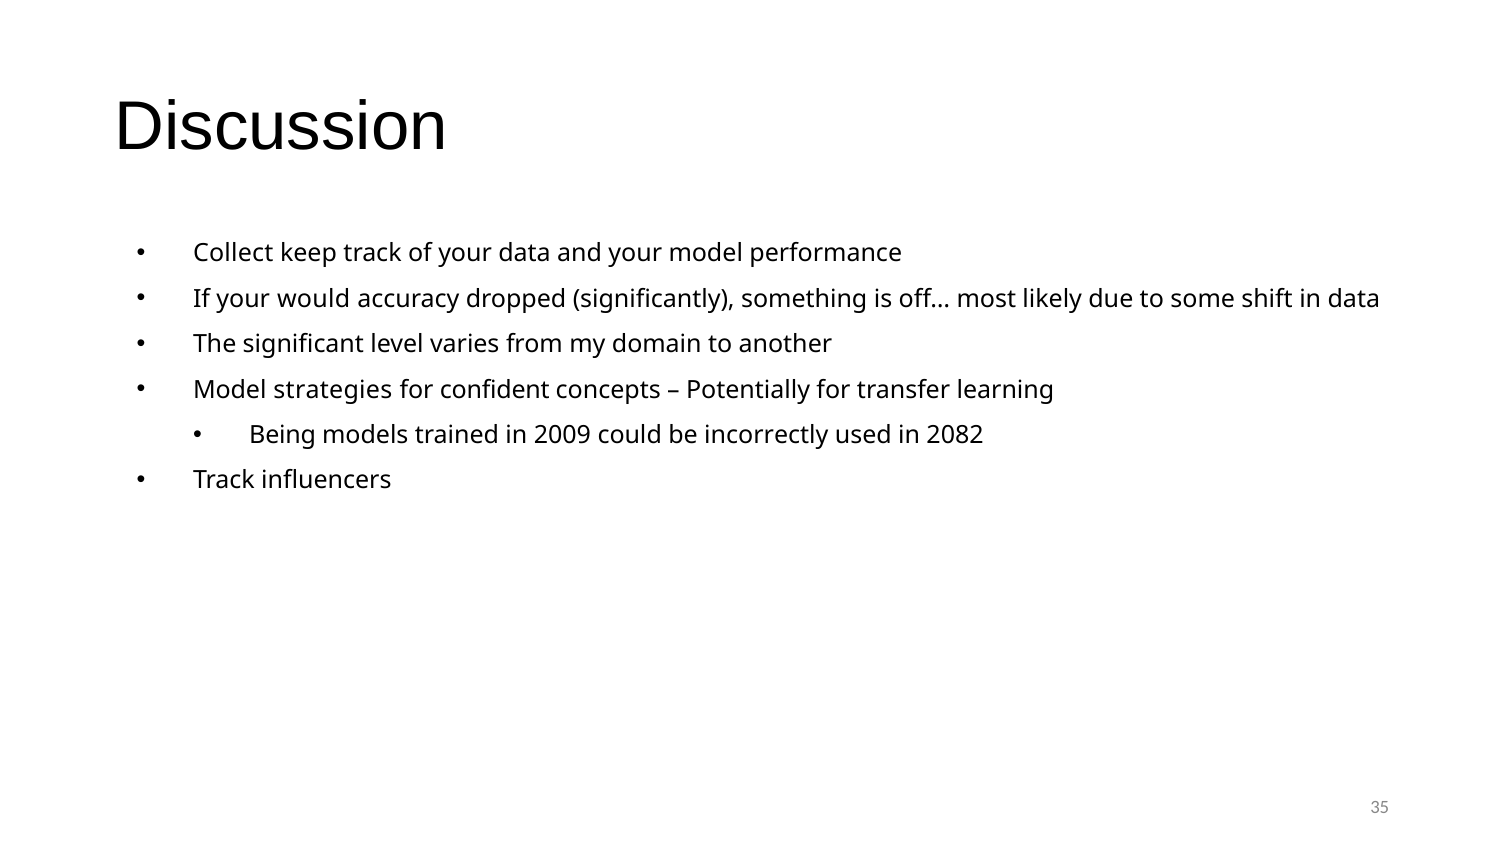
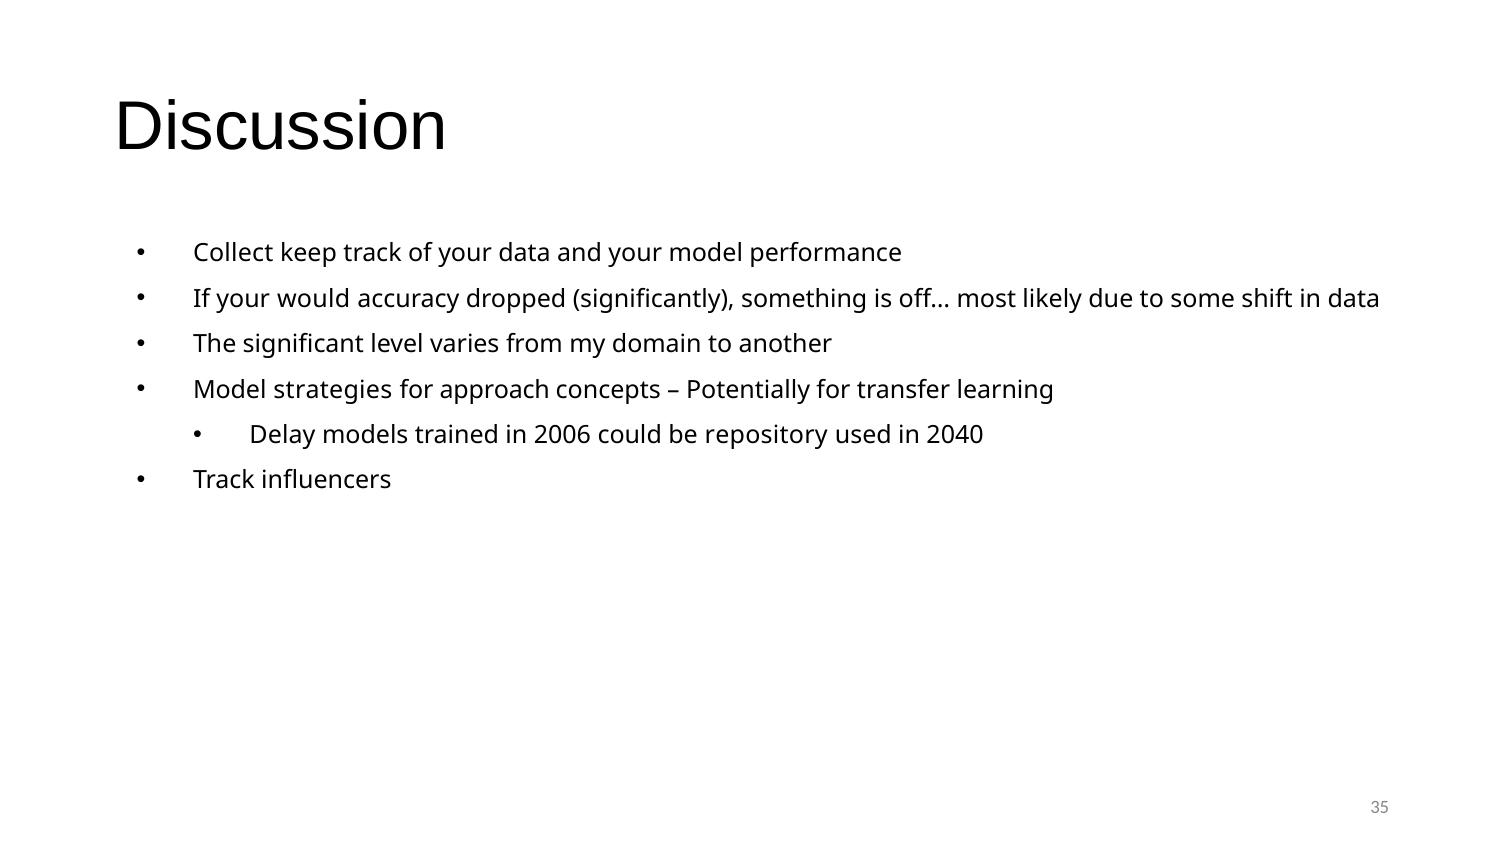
confident: confident -> approach
Being: Being -> Delay
2009: 2009 -> 2006
incorrectly: incorrectly -> repository
2082: 2082 -> 2040
